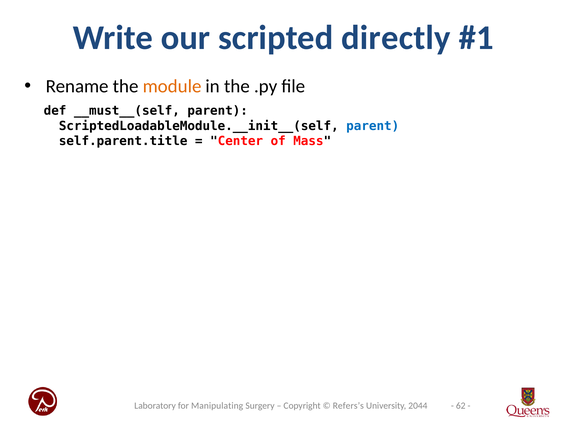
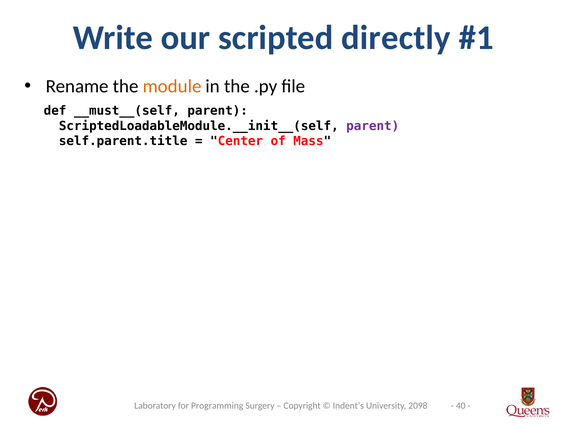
parent at (373, 126) colour: blue -> purple
62: 62 -> 40
Manipulating: Manipulating -> Programming
Refers’s: Refers’s -> Indent’s
2044: 2044 -> 2098
